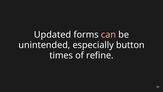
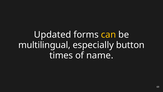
can colour: pink -> yellow
unintended: unintended -> multilingual
refine: refine -> name
